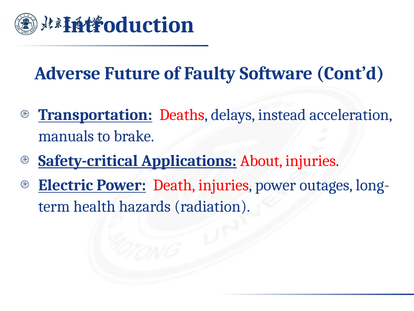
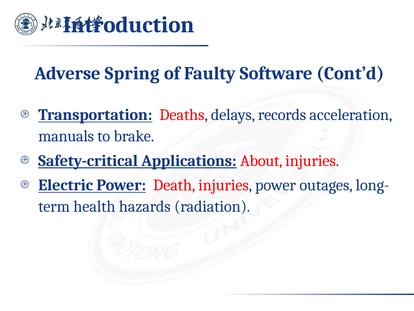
Future: Future -> Spring
instead: instead -> records
